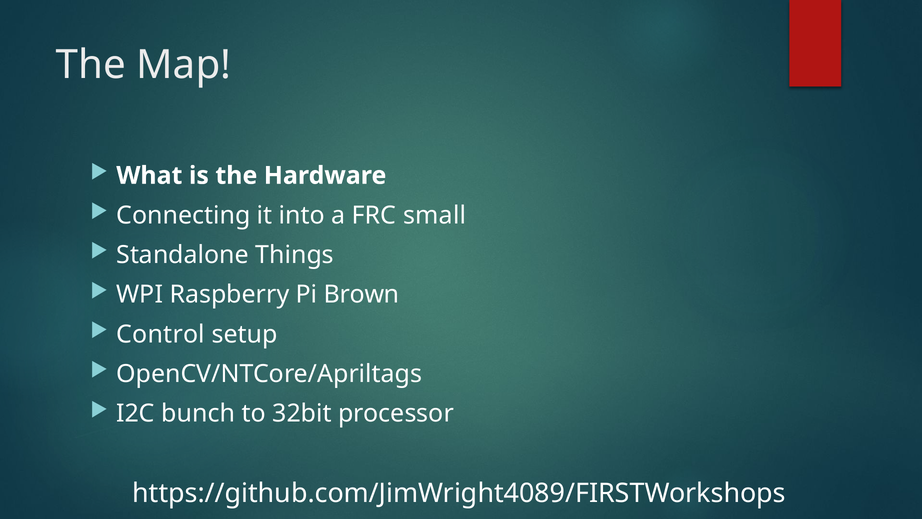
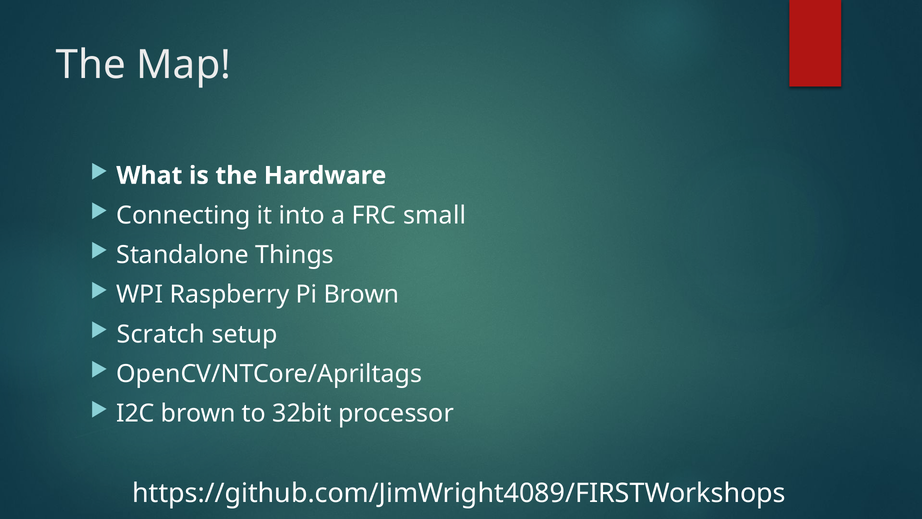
Control: Control -> Scratch
I2C bunch: bunch -> brown
